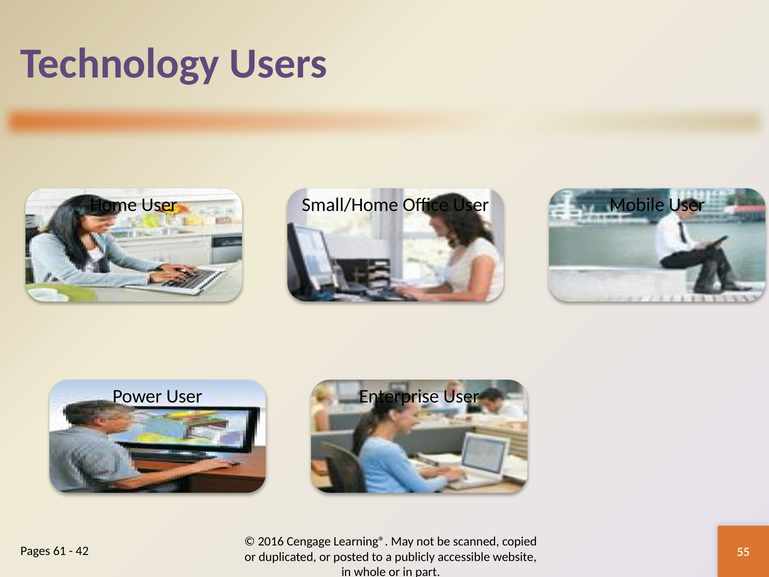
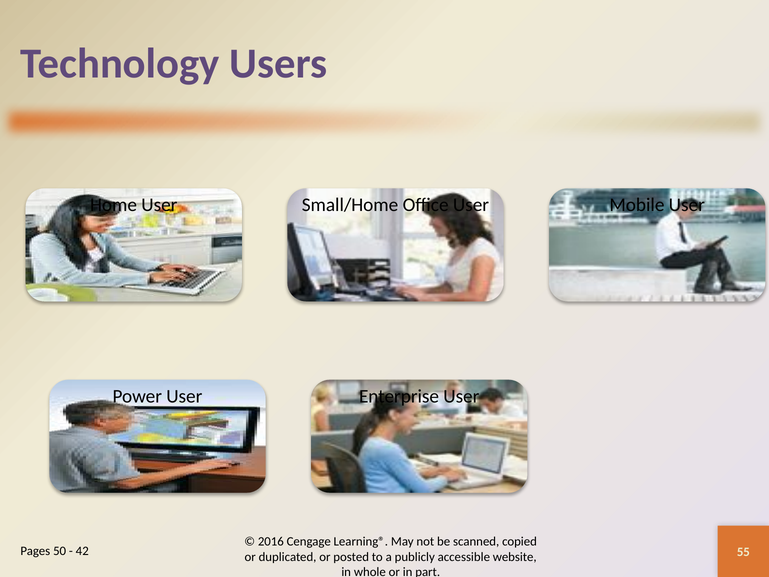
61: 61 -> 50
